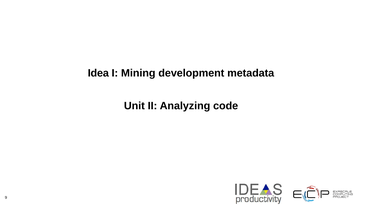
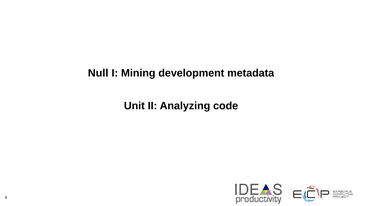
Idea: Idea -> Null
